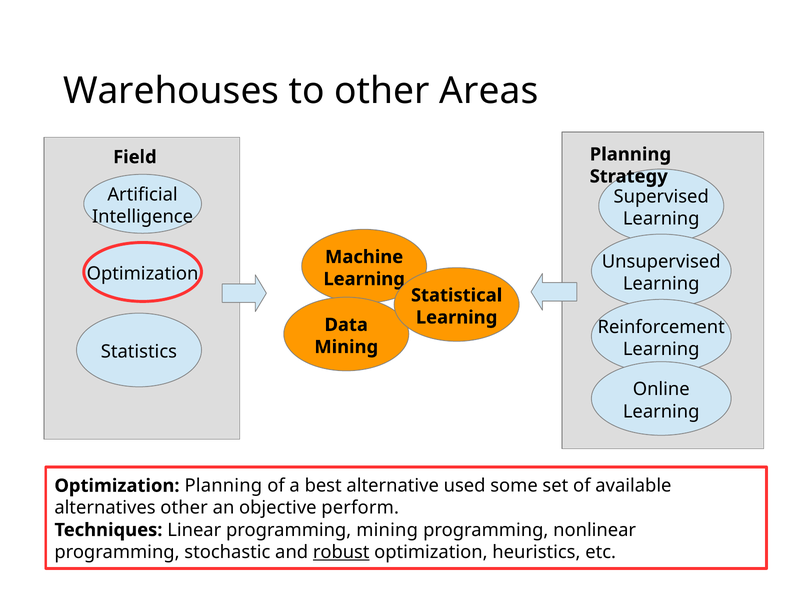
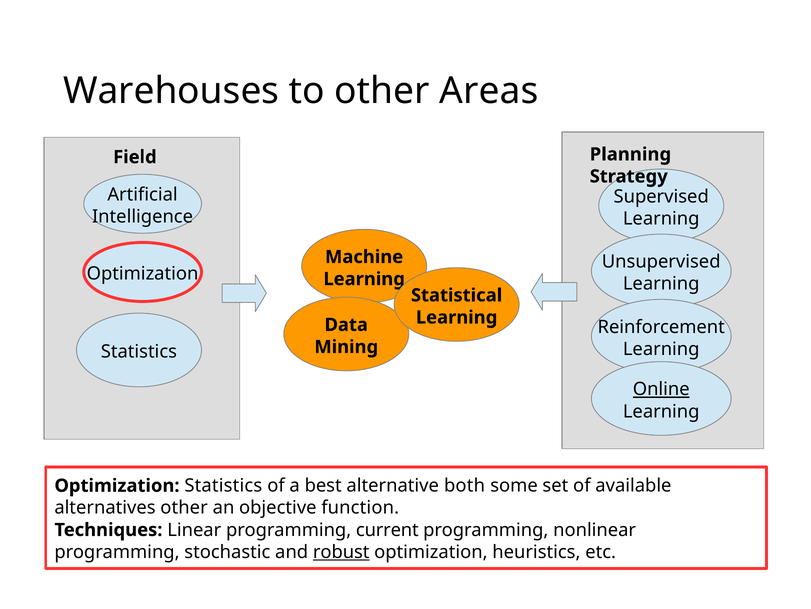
Online underline: none -> present
Optimization Planning: Planning -> Statistics
used: used -> both
perform: perform -> function
programming mining: mining -> current
